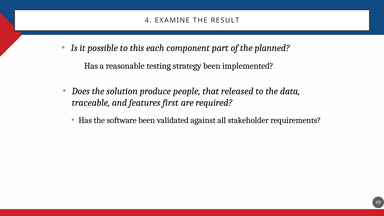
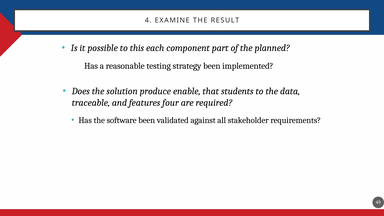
people: people -> enable
released: released -> students
first: first -> four
